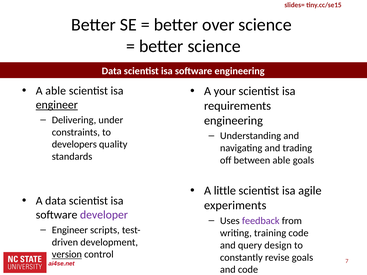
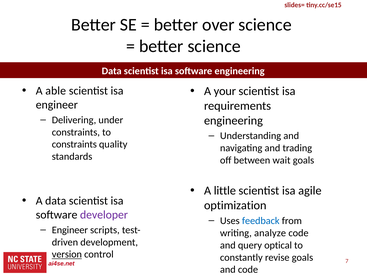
engineer at (57, 105) underline: present -> none
developers at (74, 145): developers -> constraints
between able: able -> wait
experiments: experiments -> optimization
feedback colour: purple -> blue
training: training -> analyze
design: design -> optical
